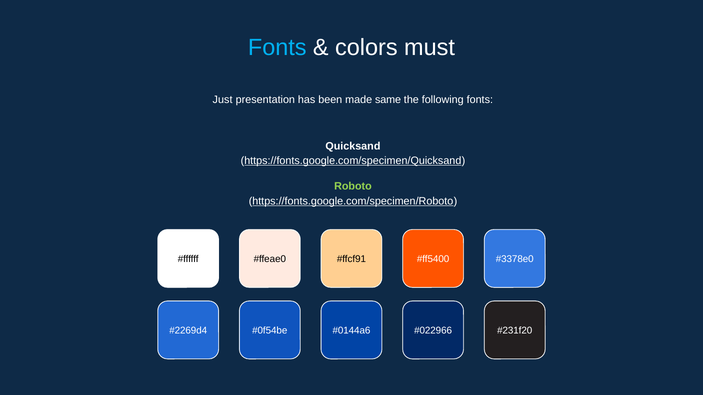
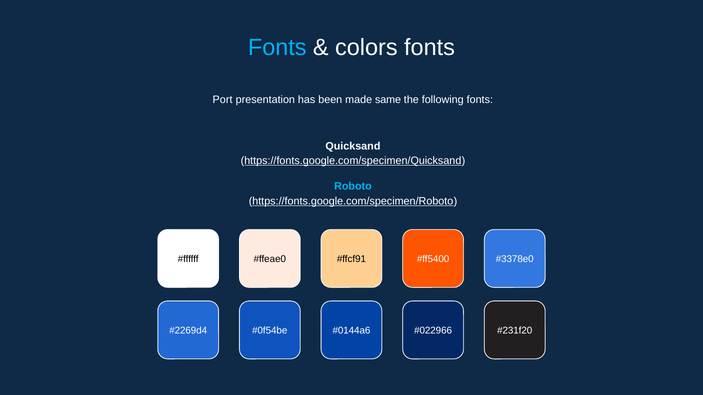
colors must: must -> fonts
Just: Just -> Port
Roboto colour: light green -> light blue
